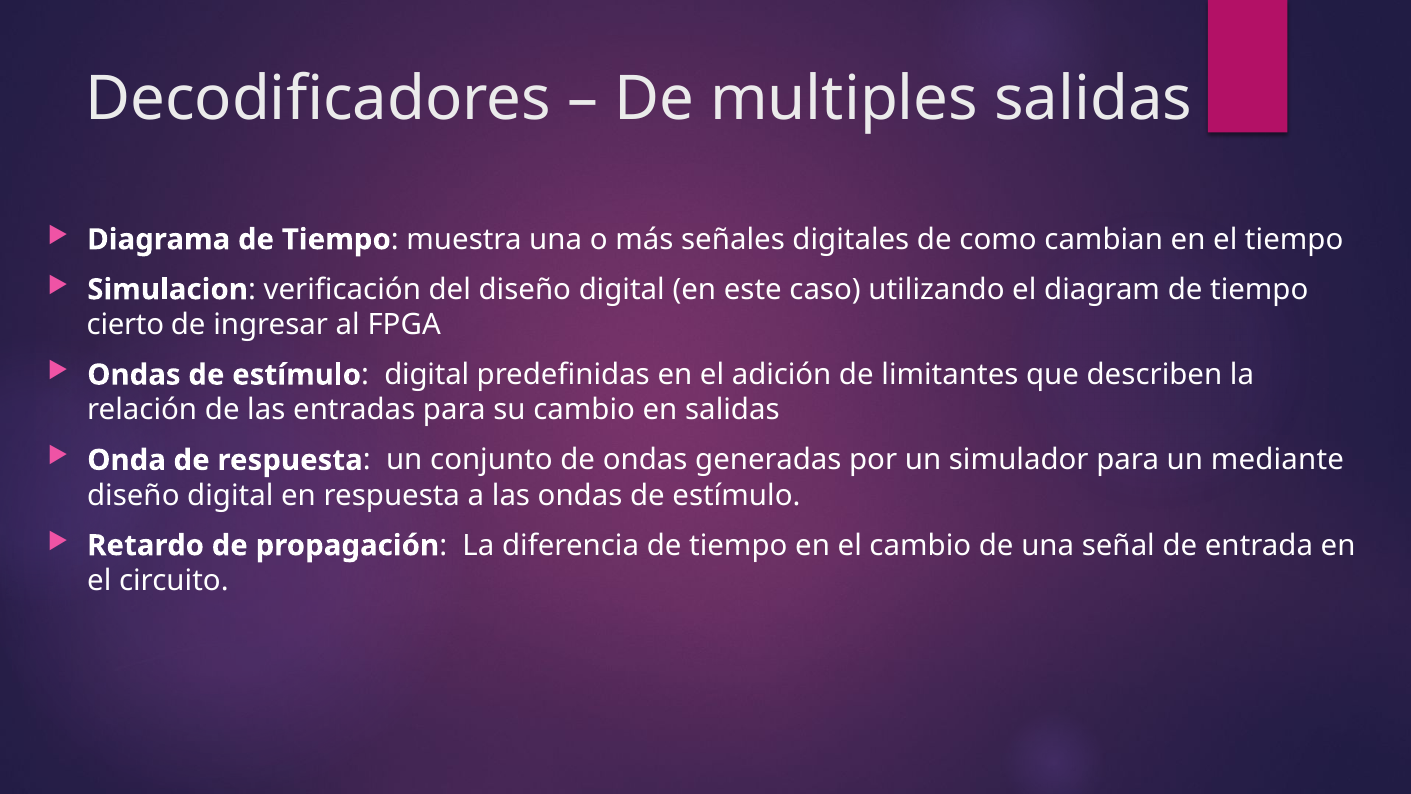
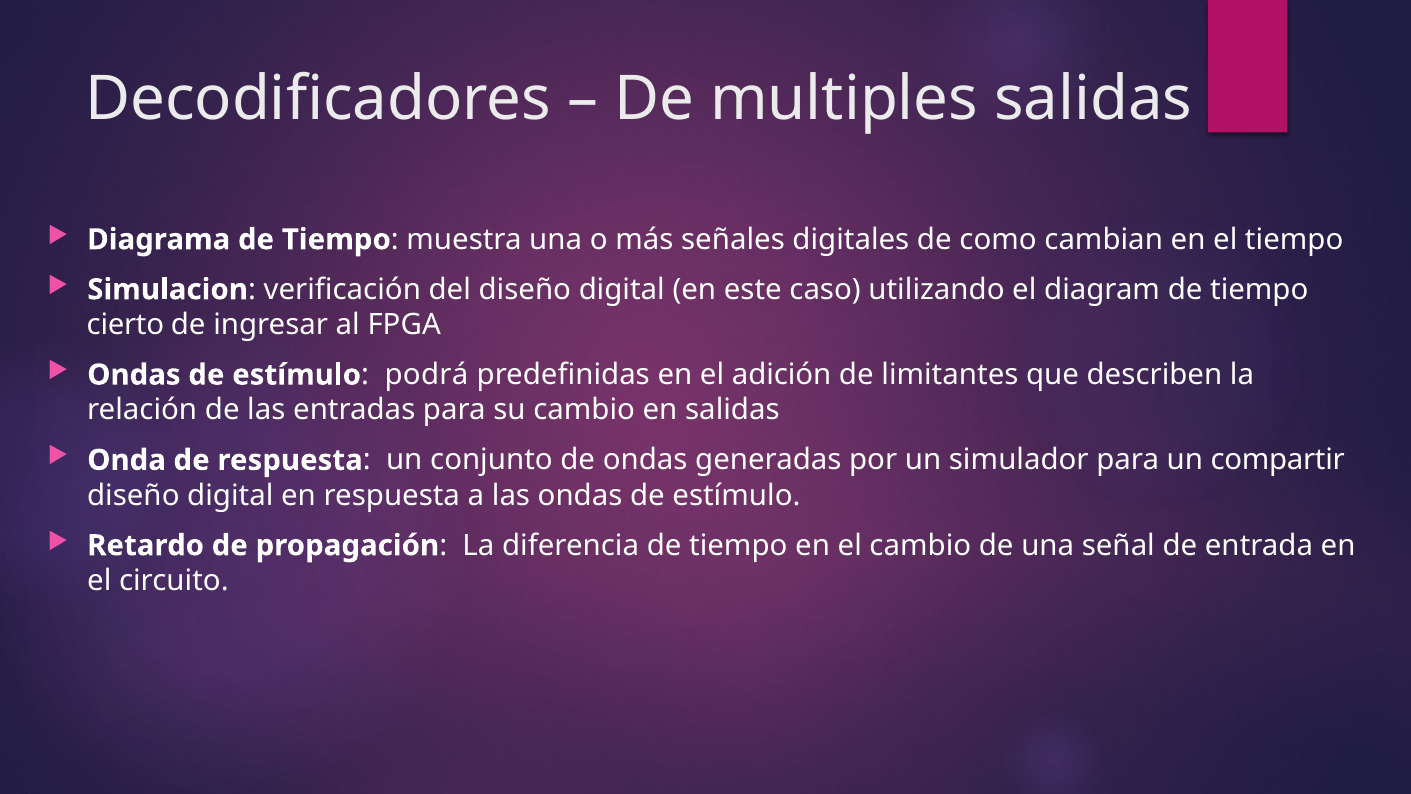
digital at (427, 375): digital -> podrá
mediante: mediante -> compartir
